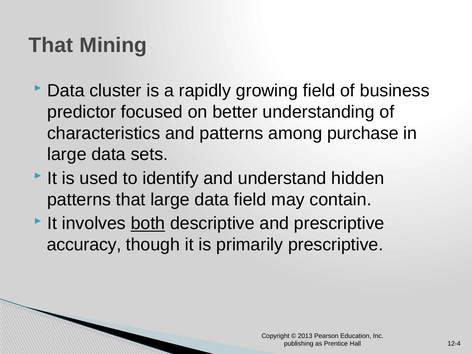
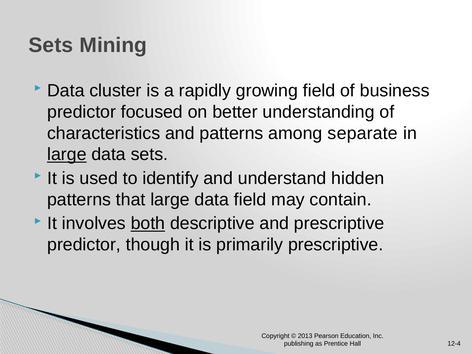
That at (51, 45): That -> Sets
purchase: purchase -> separate
large at (67, 154) underline: none -> present
accuracy at (84, 245): accuracy -> predictor
